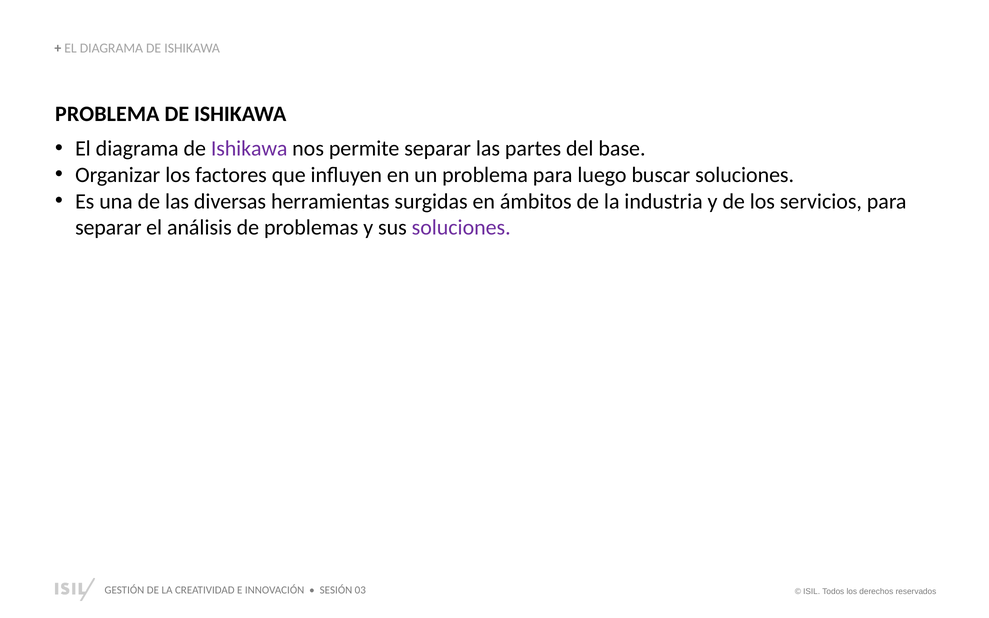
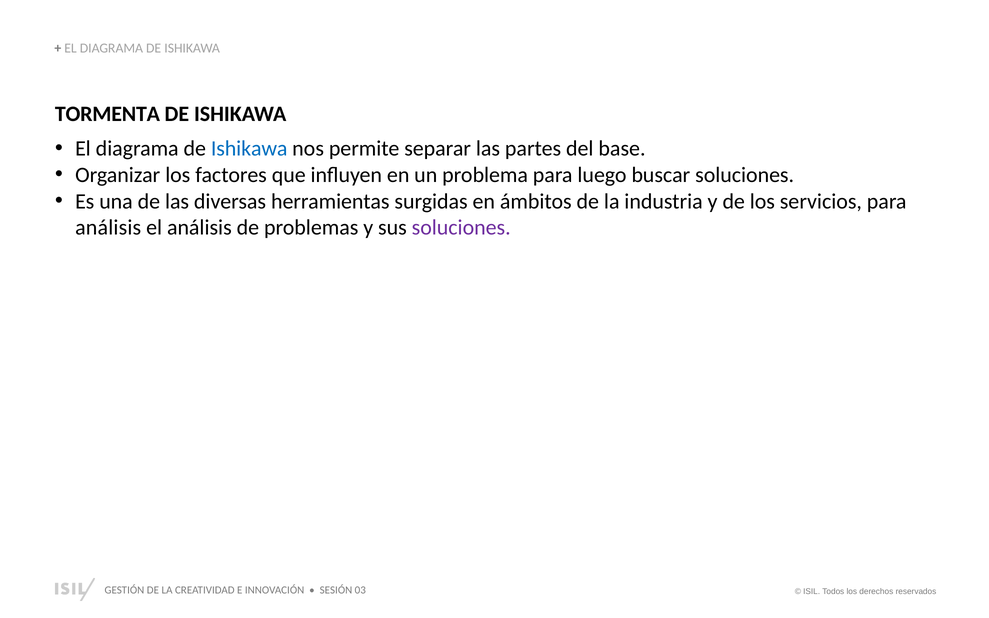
PROBLEMA at (107, 114): PROBLEMA -> TORMENTA
Ishikawa at (249, 149) colour: purple -> blue
separar at (108, 228): separar -> análisis
